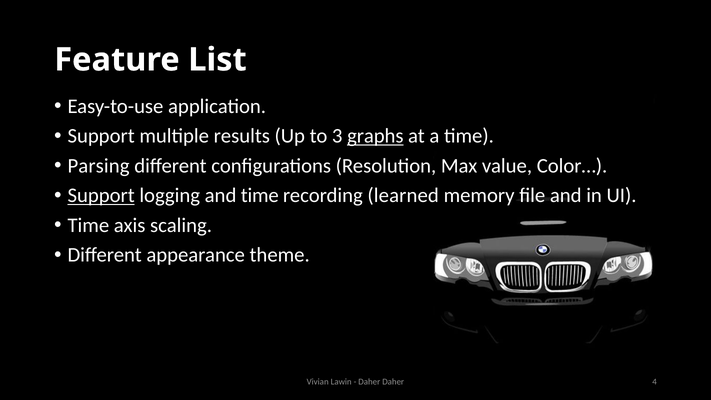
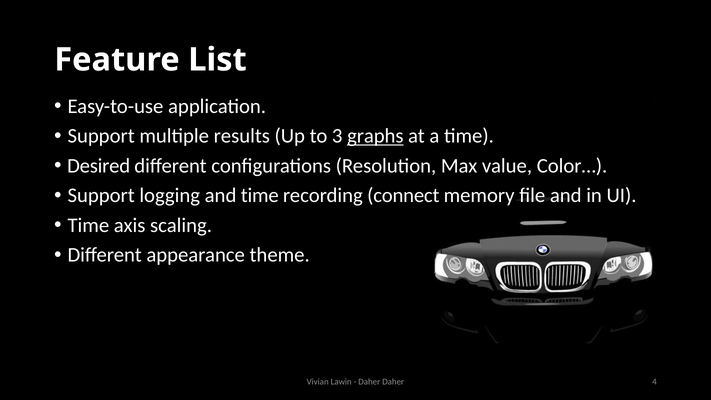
Parsing: Parsing -> Desired
Support at (101, 195) underline: present -> none
learned: learned -> connect
